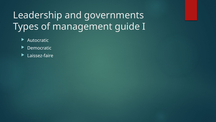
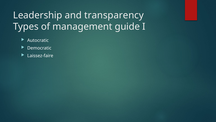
governments: governments -> transparency
